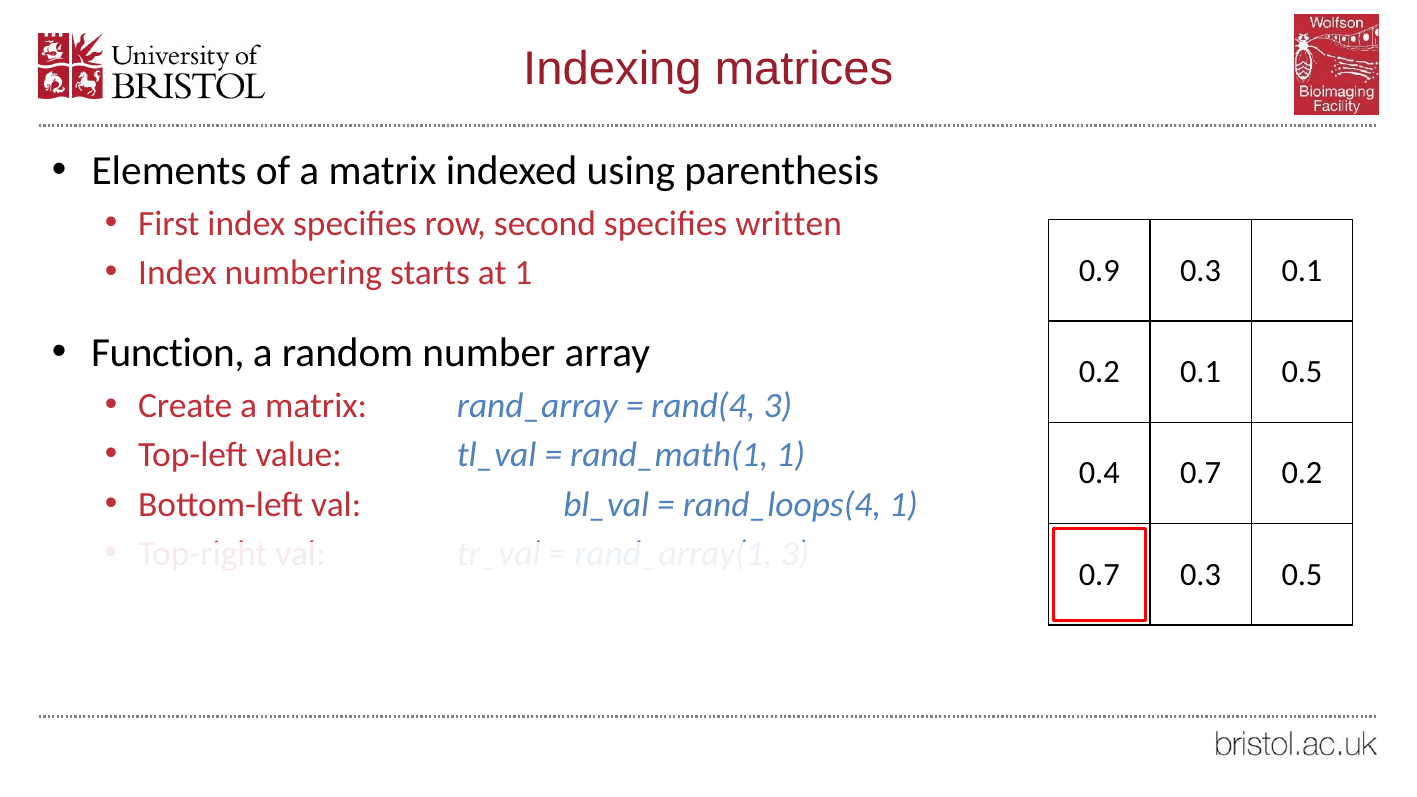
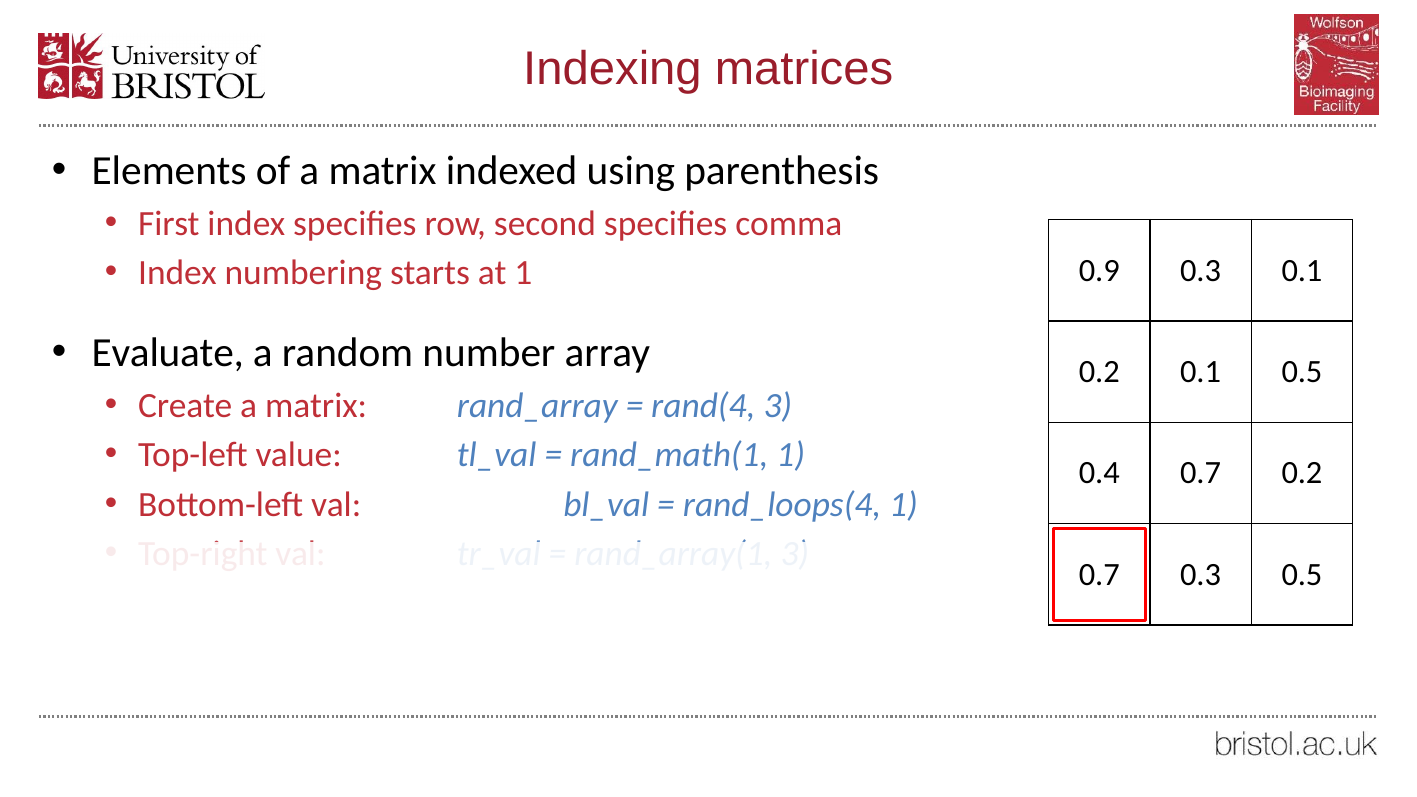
written: written -> comma
Function: Function -> Evaluate
